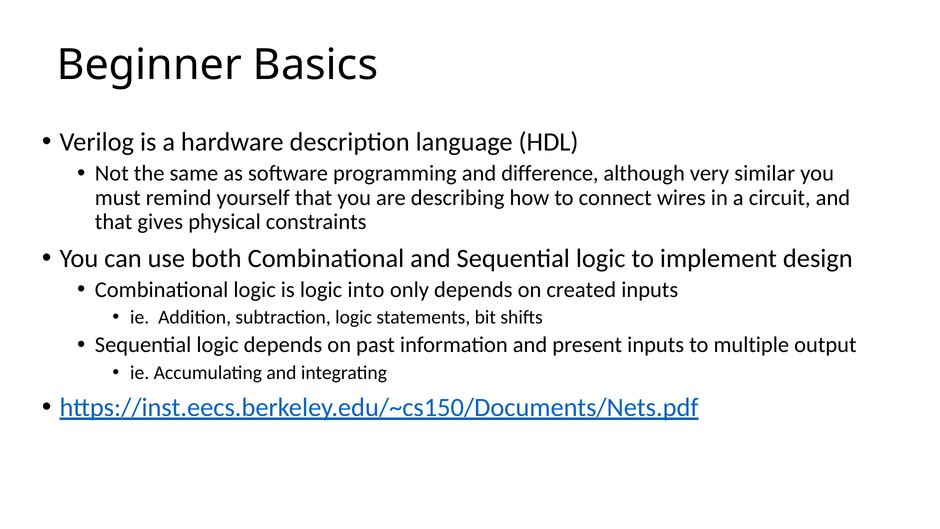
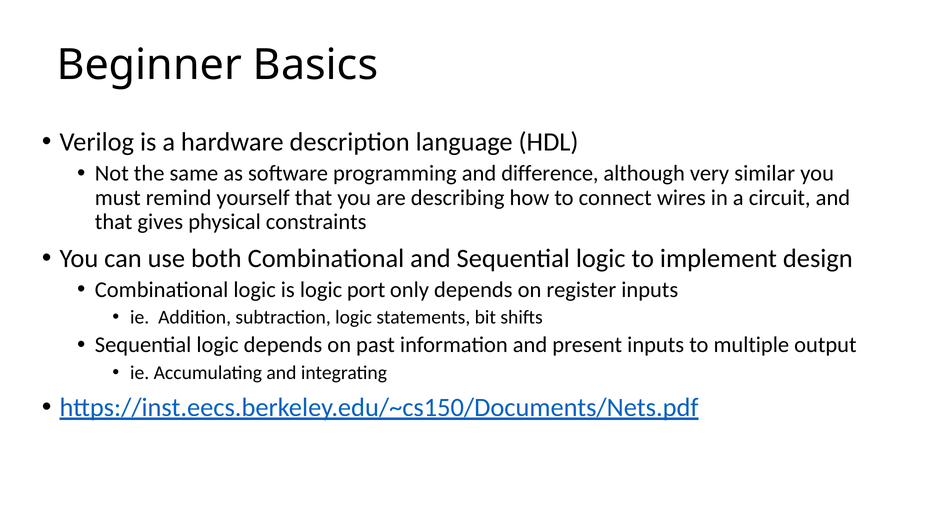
into: into -> port
created: created -> register
